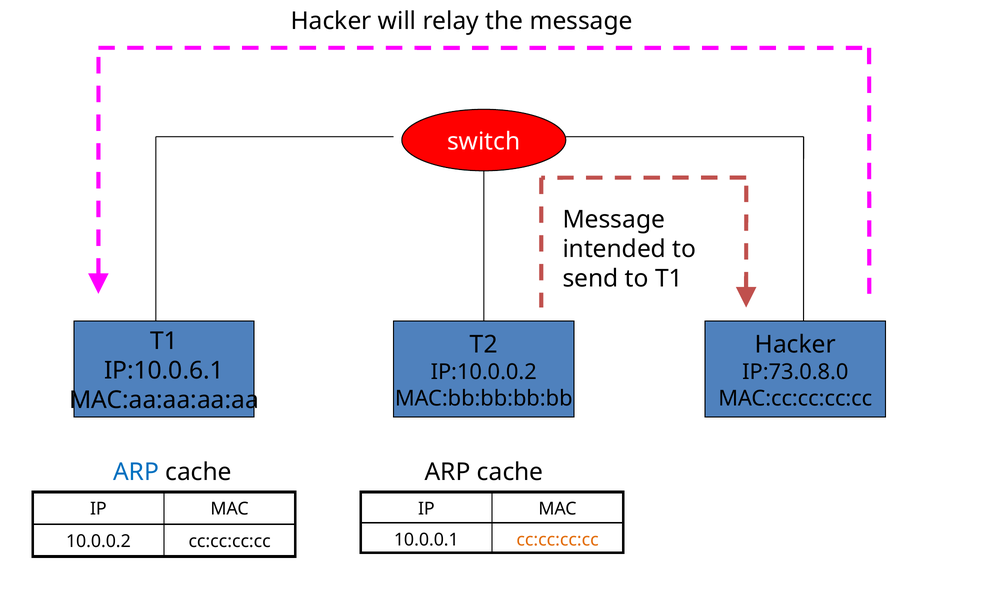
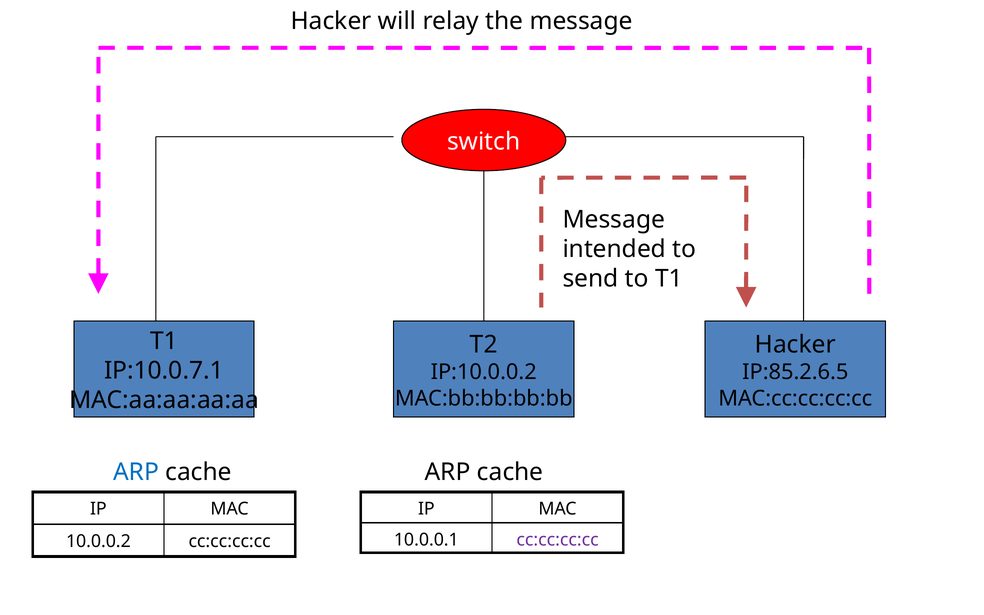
IP:10.0.6.1: IP:10.0.6.1 -> IP:10.0.7.1
IP:73.0.8.0: IP:73.0.8.0 -> IP:85.2.6.5
cc:cc:cc:cc at (558, 540) colour: orange -> purple
